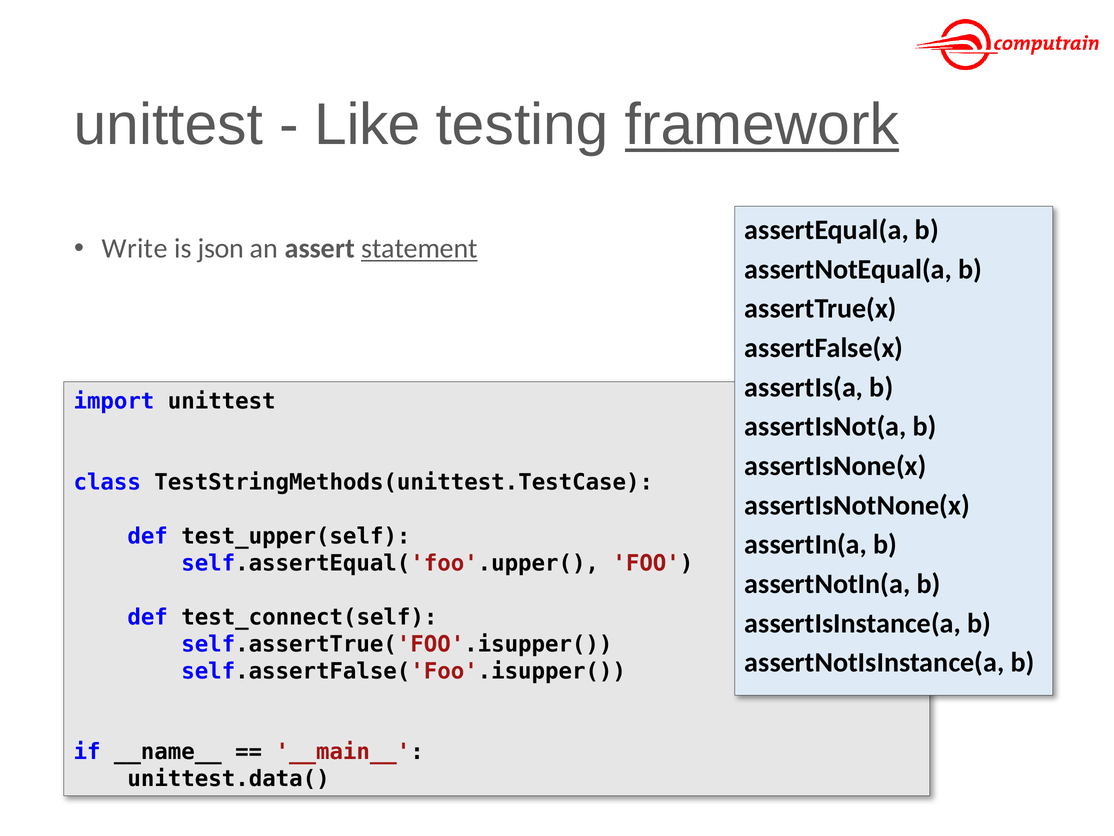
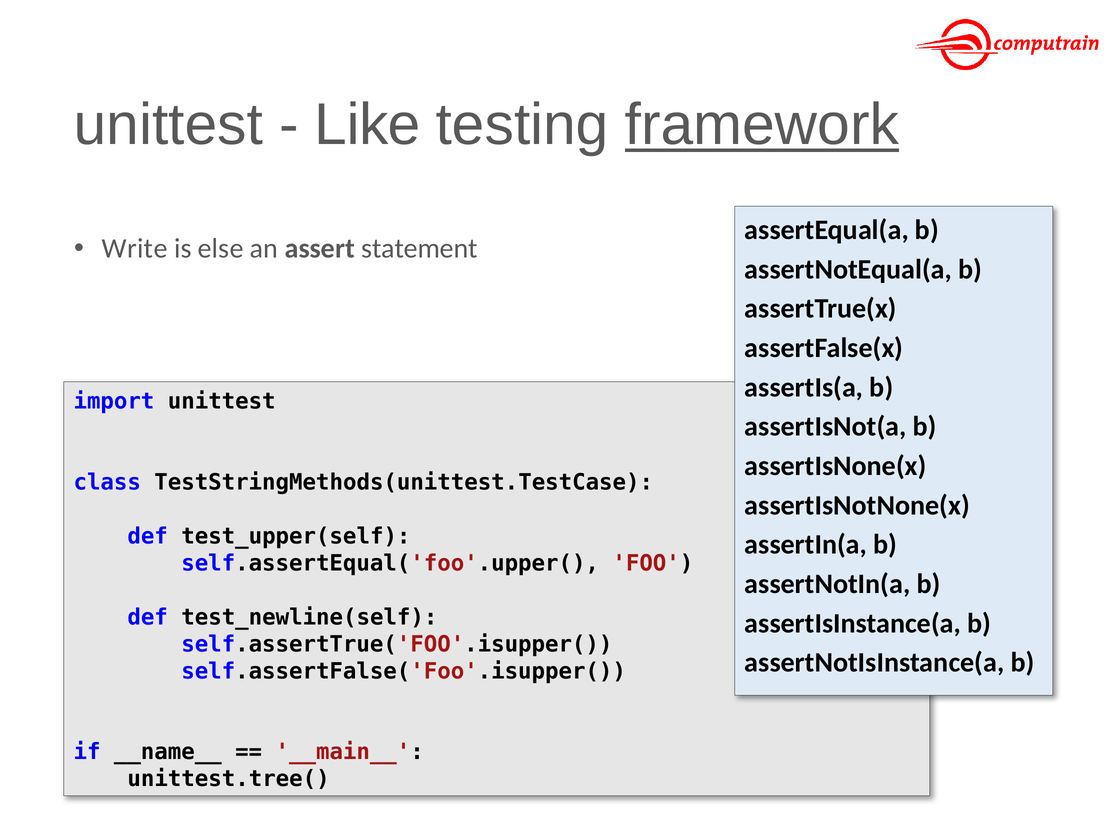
json: json -> else
statement underline: present -> none
test_connect(self: test_connect(self -> test_newline(self
unittest.data(: unittest.data( -> unittest.tree(
